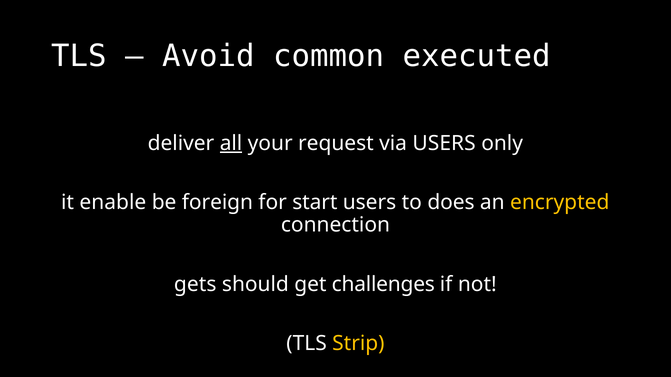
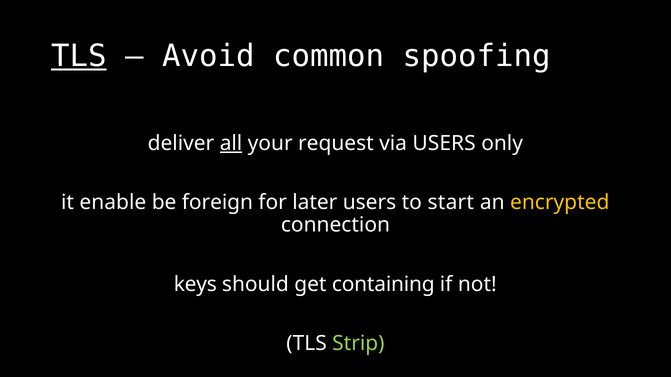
TLS at (79, 56) underline: none -> present
executed: executed -> spoofing
start: start -> later
does: does -> start
gets: gets -> keys
challenges: challenges -> containing
Strip colour: yellow -> light green
